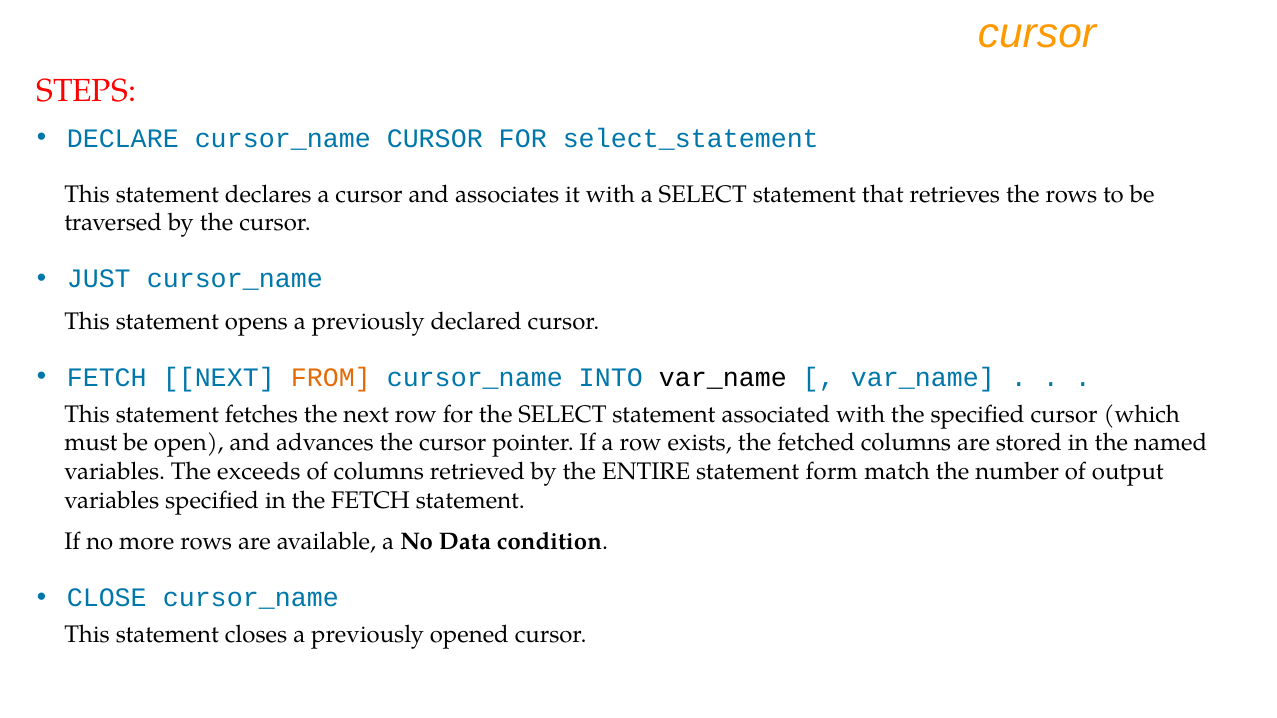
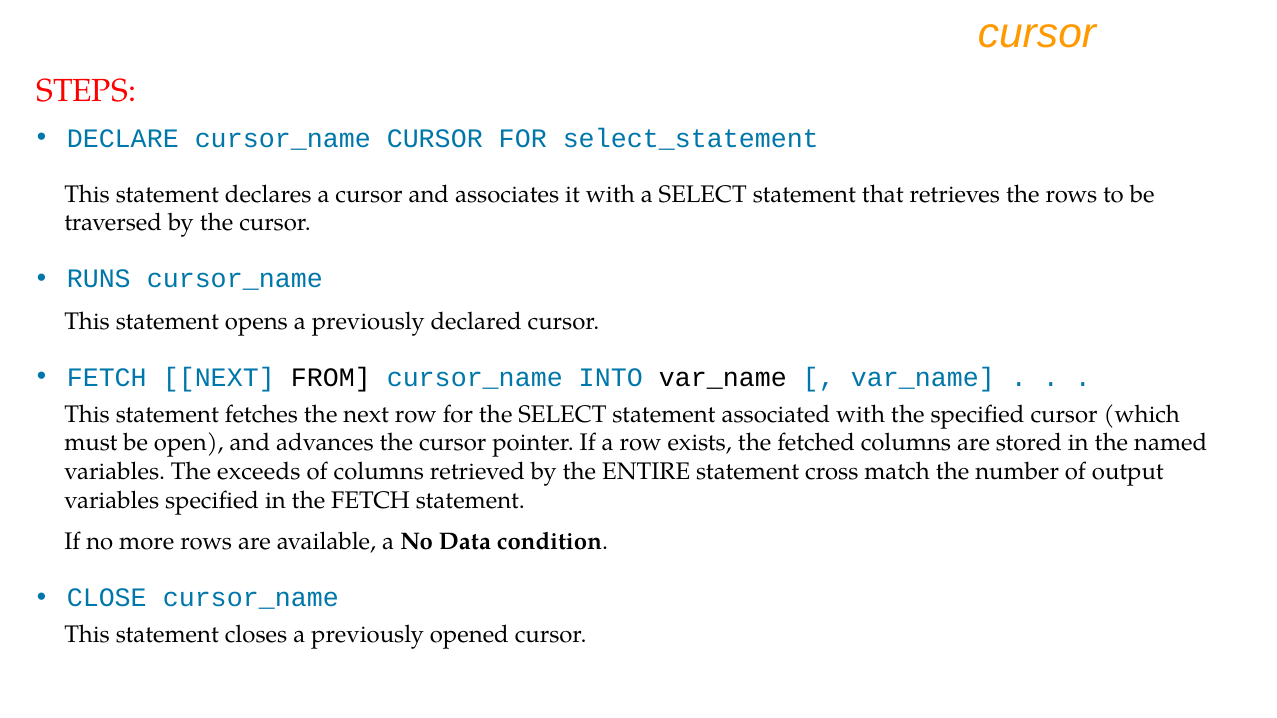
JUST: JUST -> RUNS
FROM colour: orange -> black
form: form -> cross
